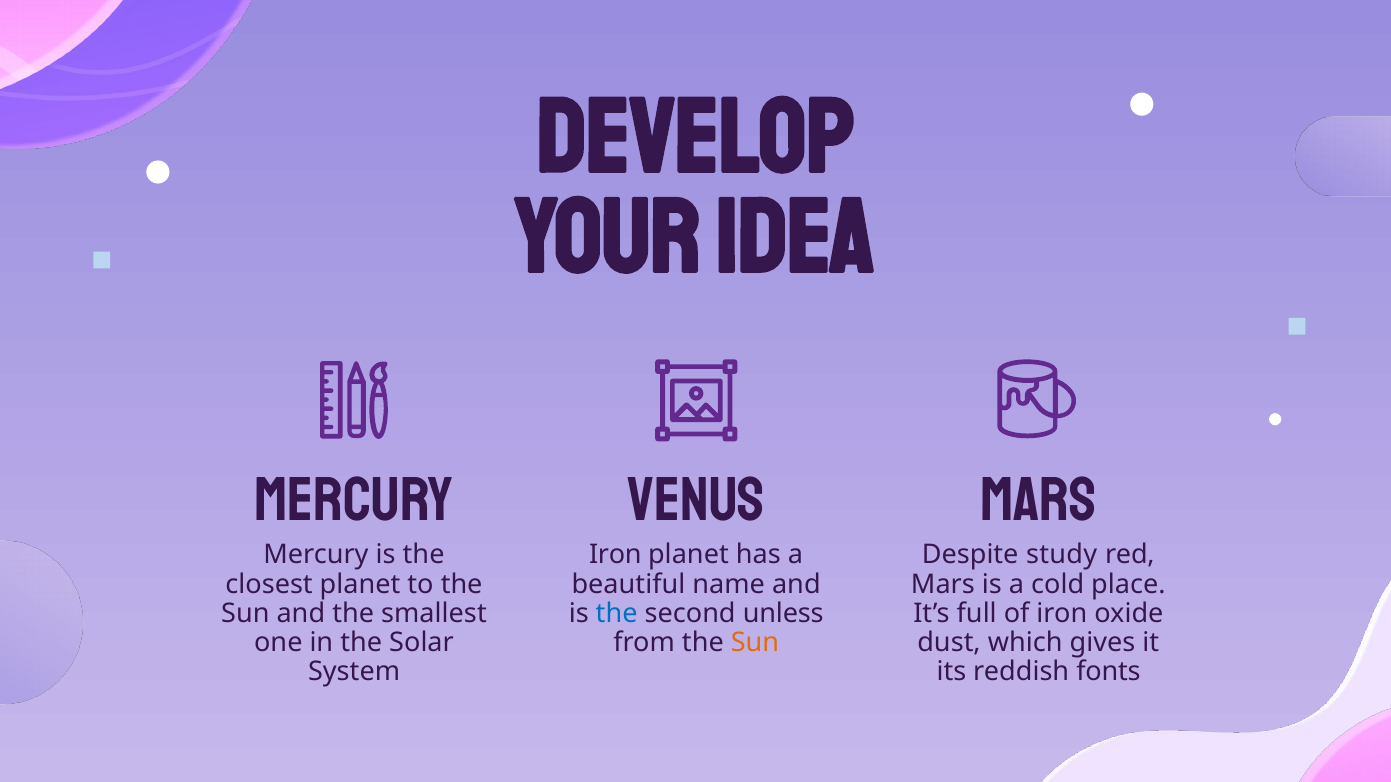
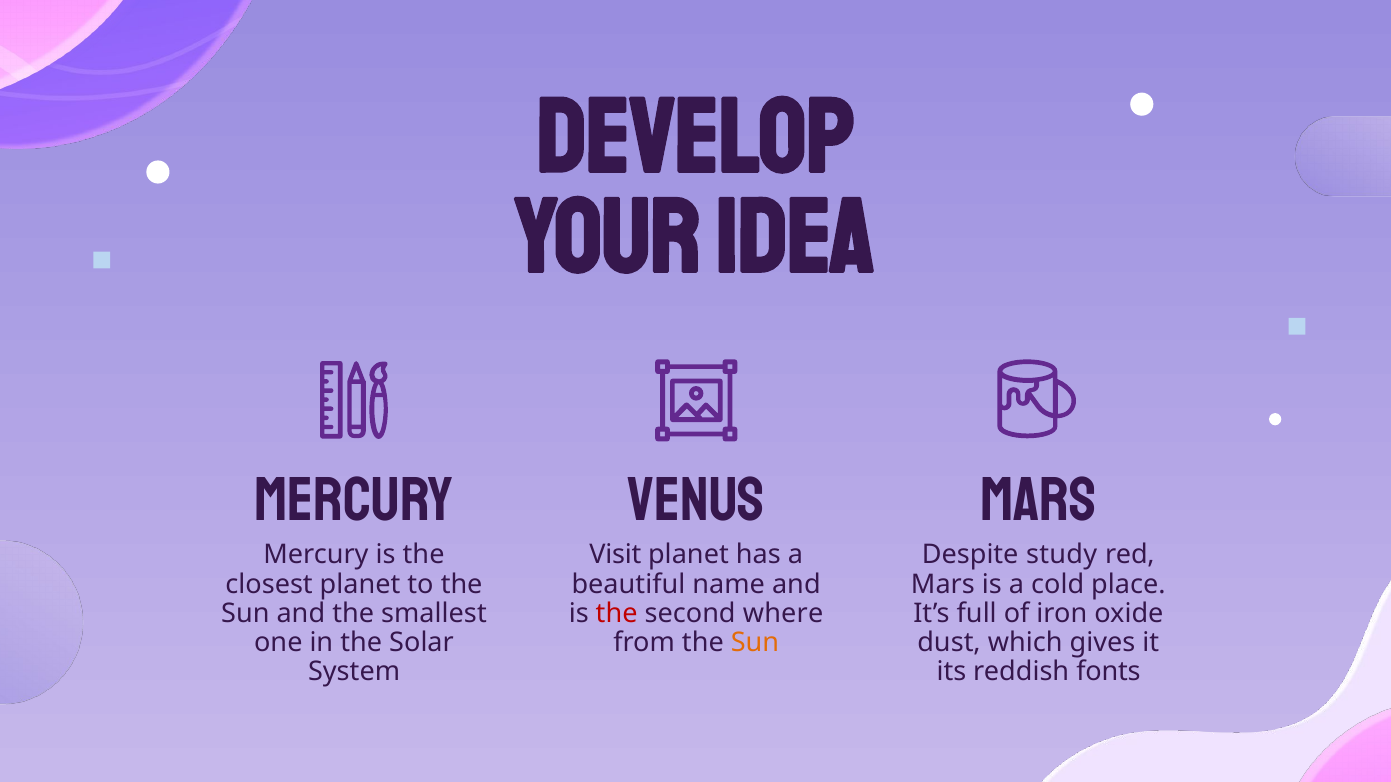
Iron at (615, 555): Iron -> Visit
the at (617, 614) colour: blue -> red
unless: unless -> where
